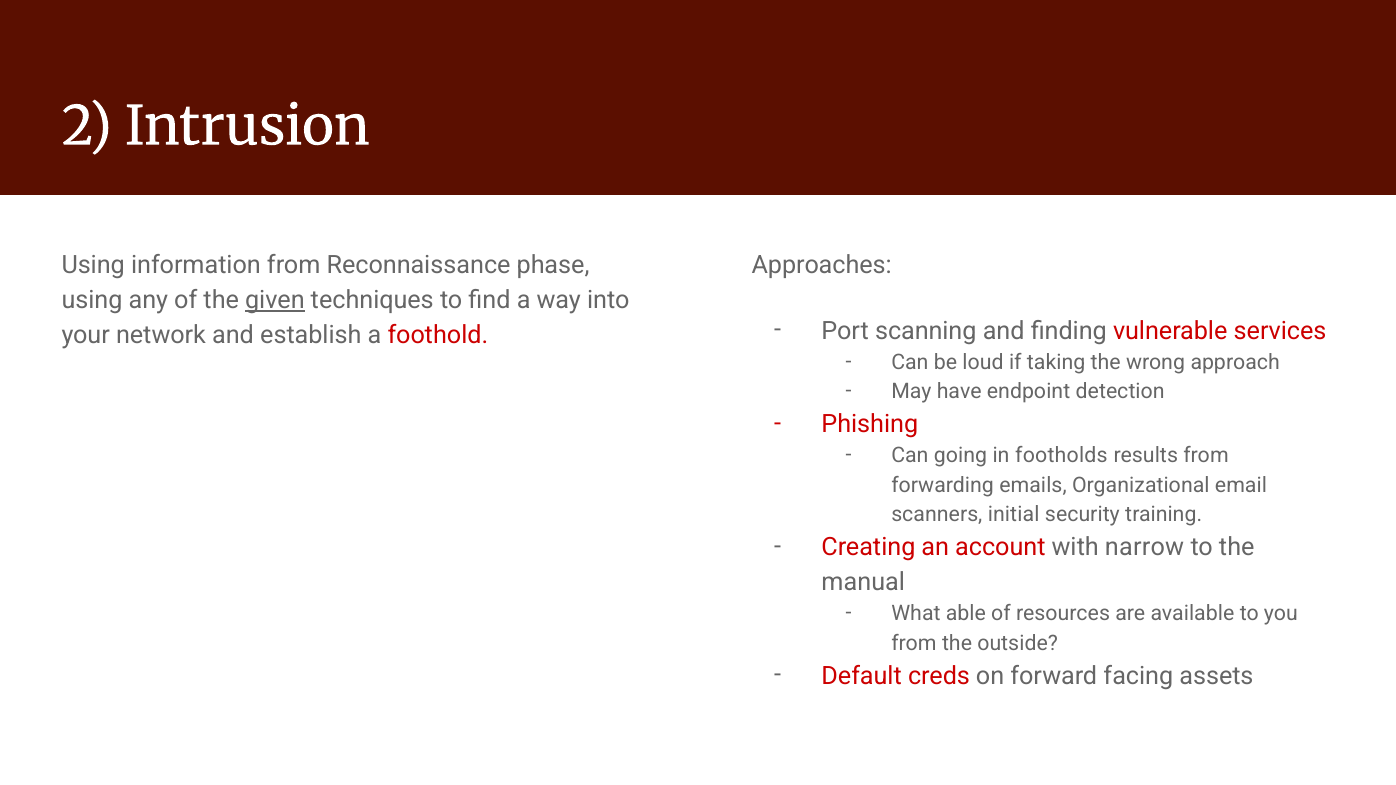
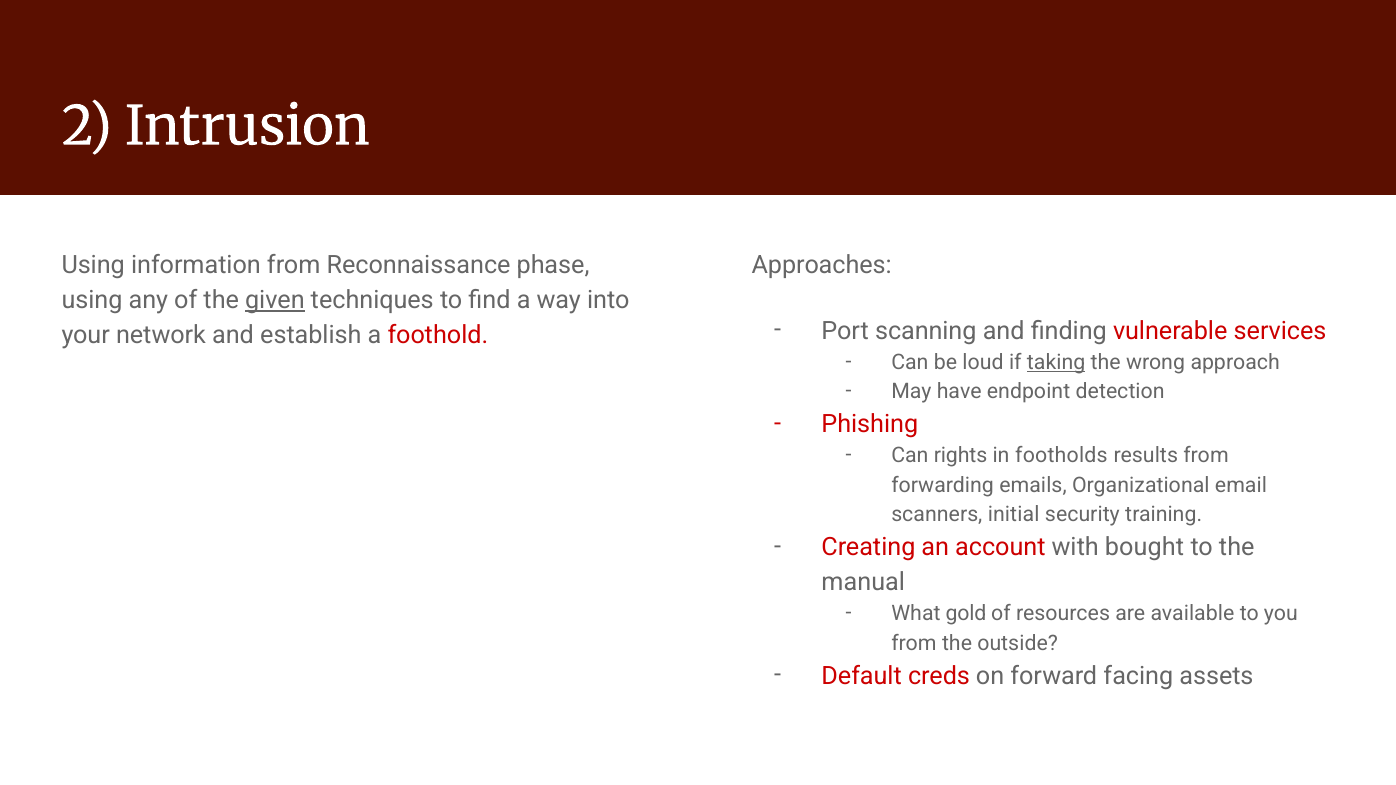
taking underline: none -> present
going: going -> rights
narrow: narrow -> bought
able: able -> gold
